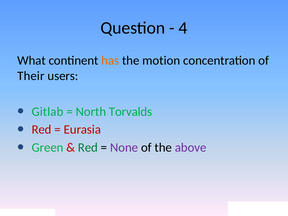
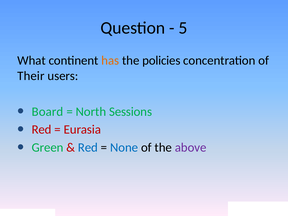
4: 4 -> 5
motion: motion -> policies
Gitlab: Gitlab -> Board
Torvalds: Torvalds -> Sessions
Red at (88, 147) colour: green -> blue
None colour: purple -> blue
